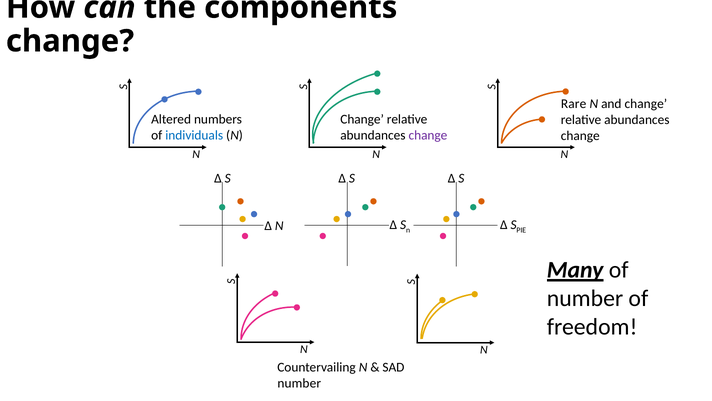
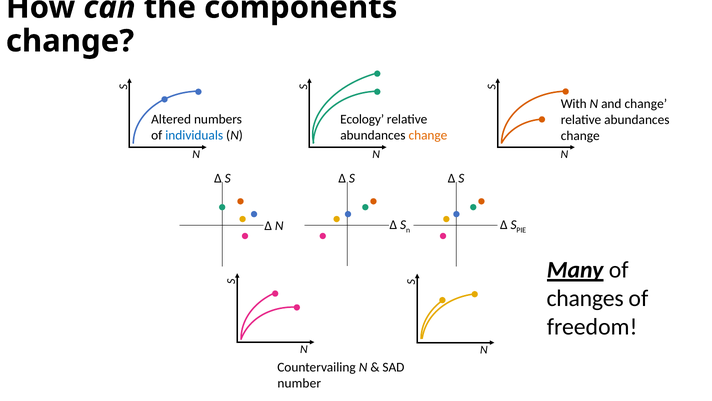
Rare: Rare -> With
Change at (362, 119): Change -> Ecology
change at (428, 135) colour: purple -> orange
number at (585, 298): number -> changes
